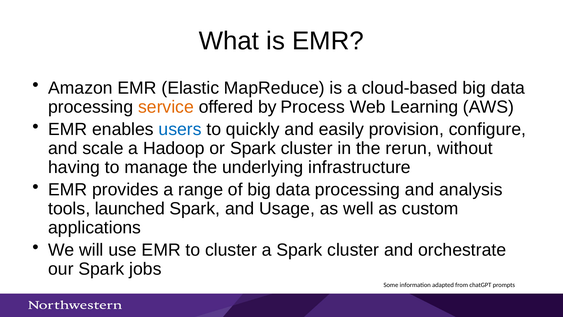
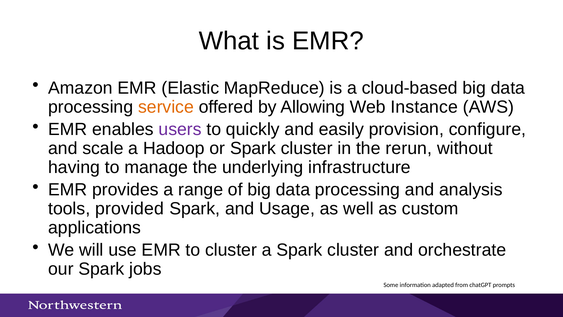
Process: Process -> Allowing
Learning: Learning -> Instance
users colour: blue -> purple
launched: launched -> provided
